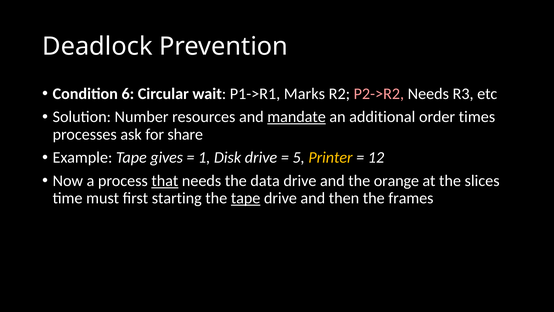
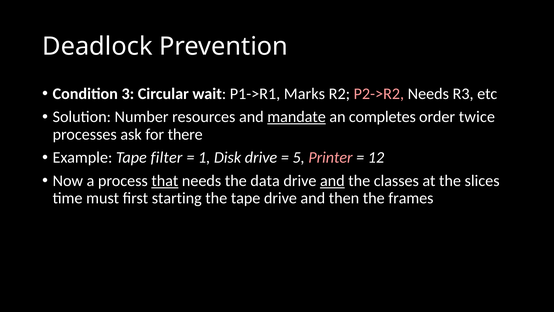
6: 6 -> 3
additional: additional -> completes
times: times -> twice
share: share -> there
gives: gives -> filter
Printer colour: yellow -> pink
and at (332, 181) underline: none -> present
orange: orange -> classes
tape at (246, 198) underline: present -> none
